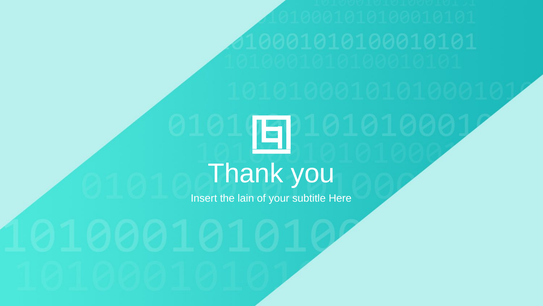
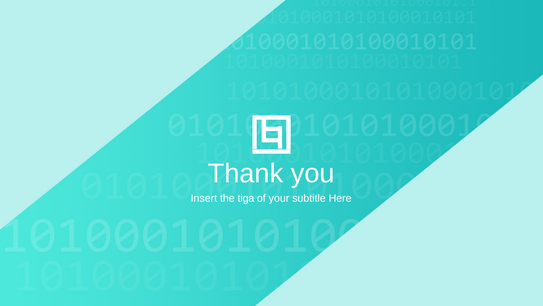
lain: lain -> tiga
